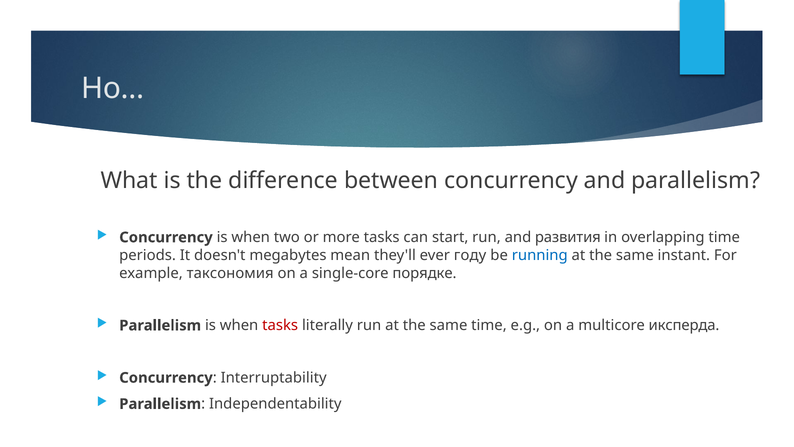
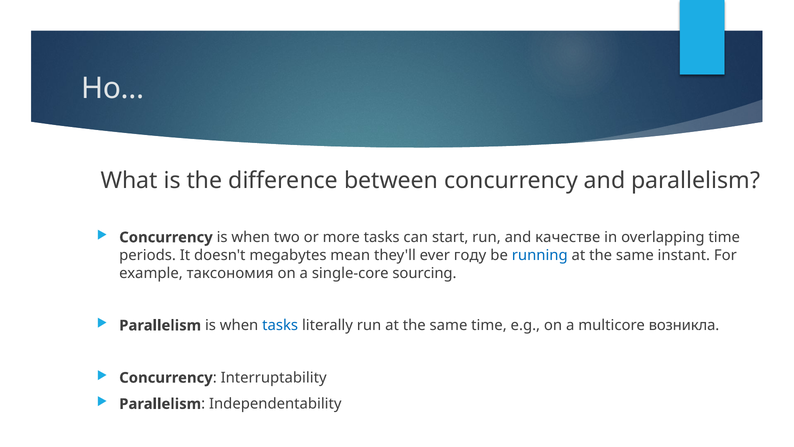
развития: развития -> качестве
порядке: порядке -> sourcing
tasks at (280, 325) colour: red -> blue
иксперда: иксперда -> возникла
